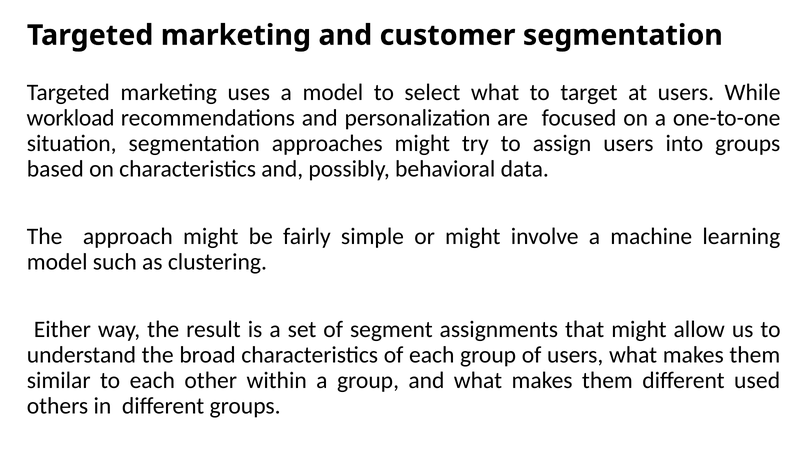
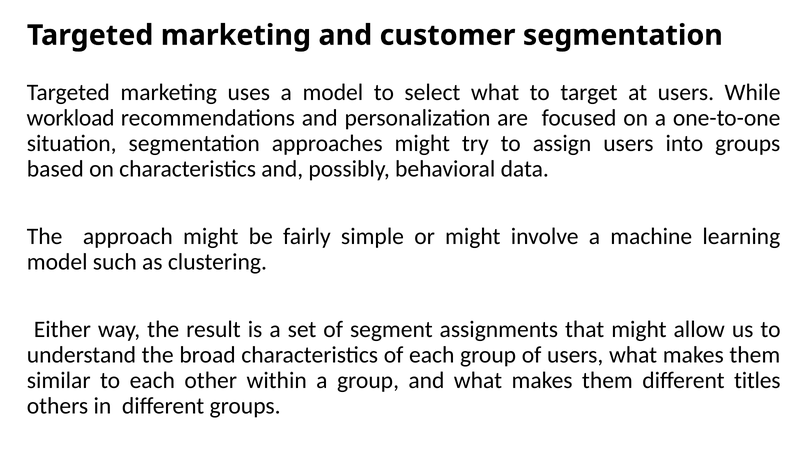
used: used -> titles
